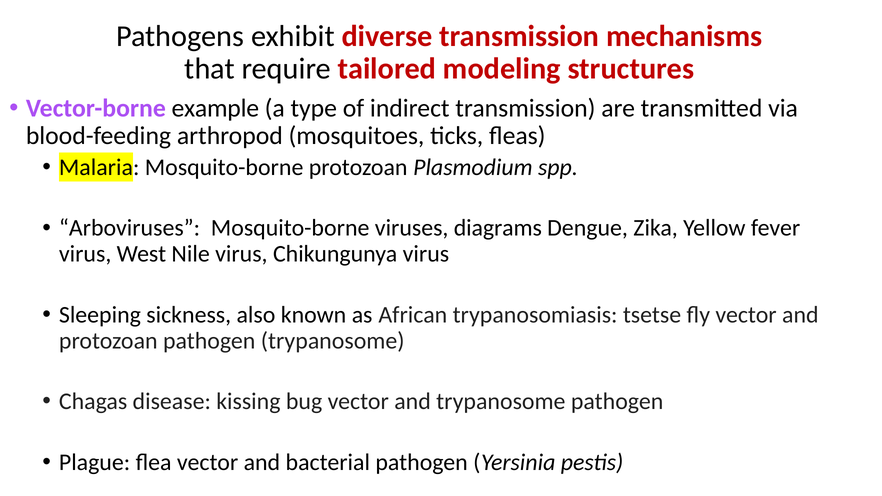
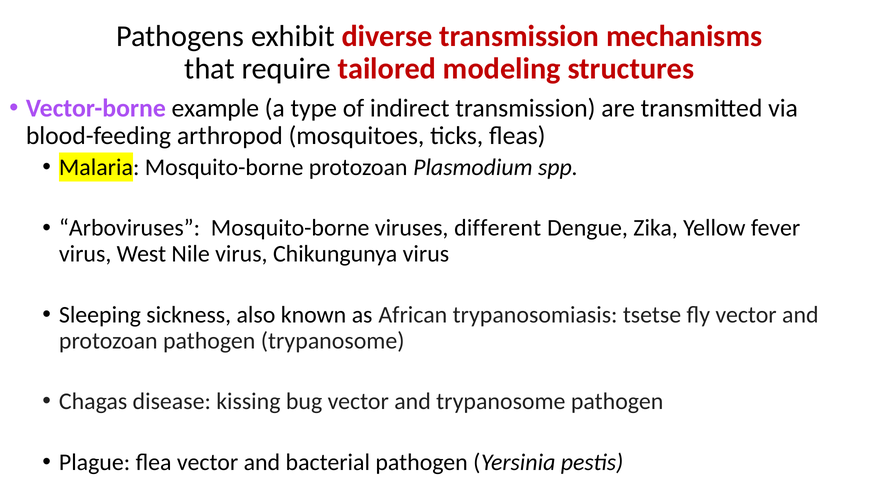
diagrams: diagrams -> different
